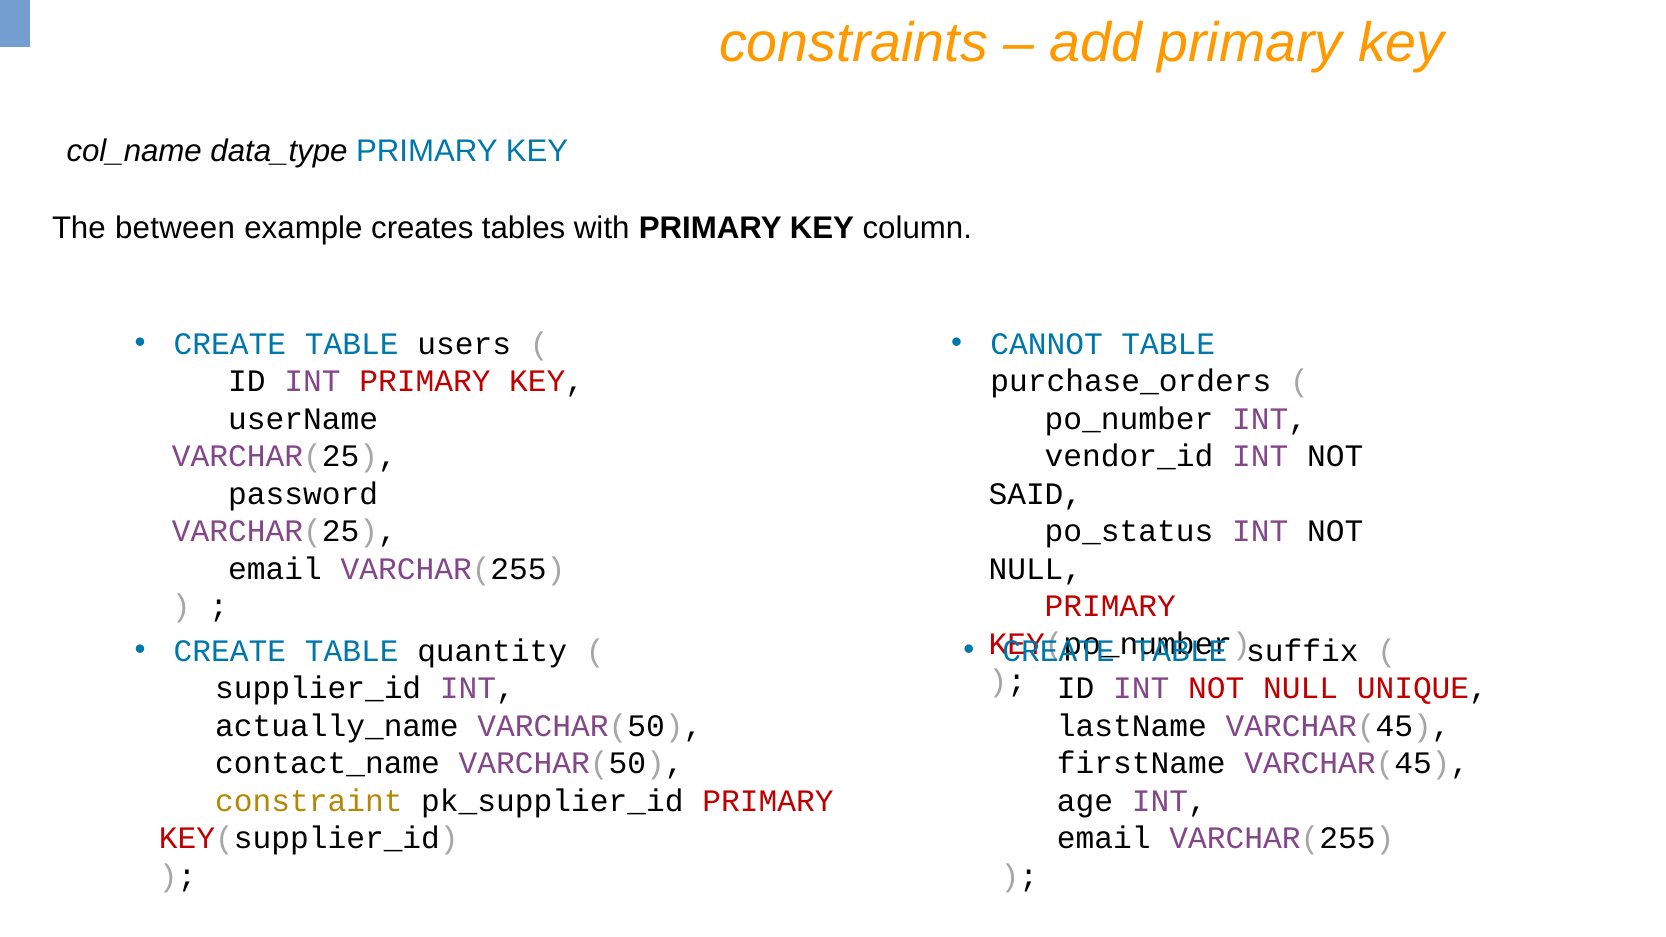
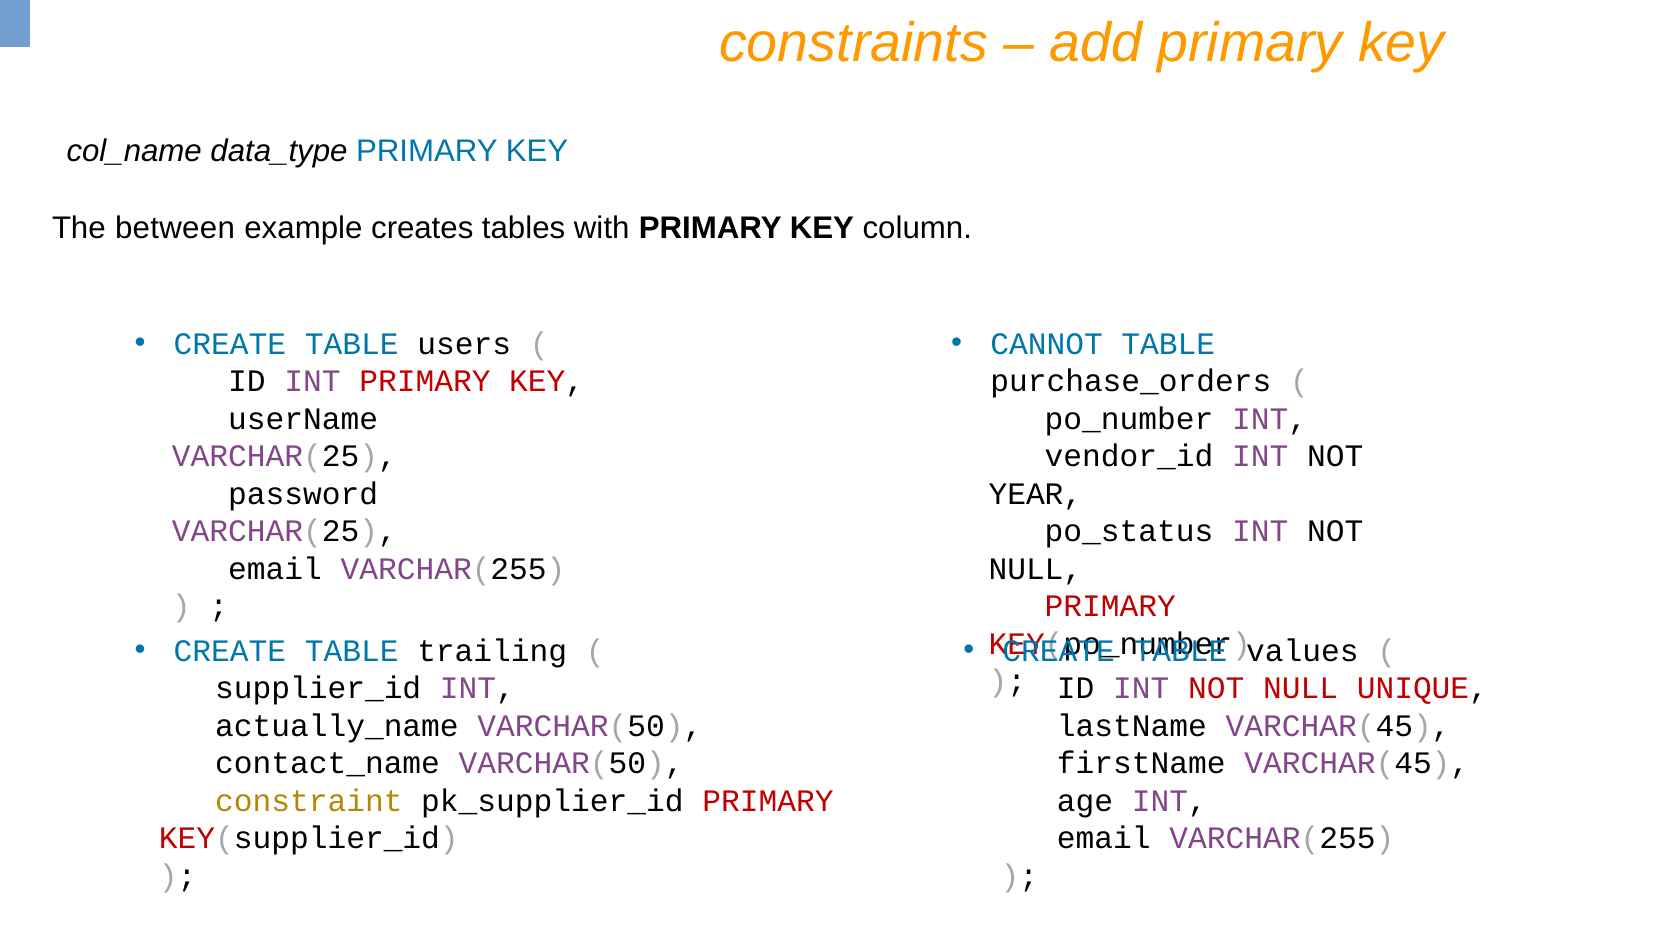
SAID: SAID -> YEAR
quantity: quantity -> trailing
suffix: suffix -> values
